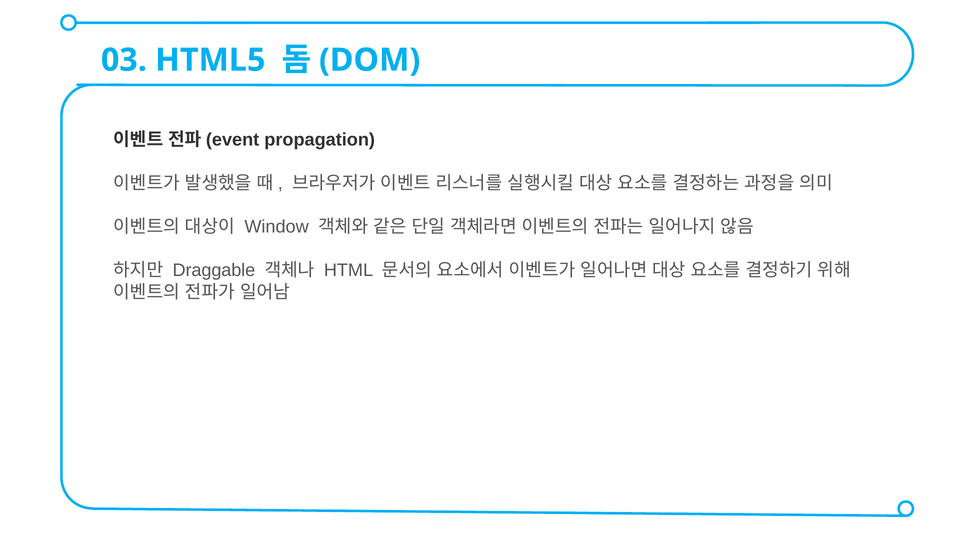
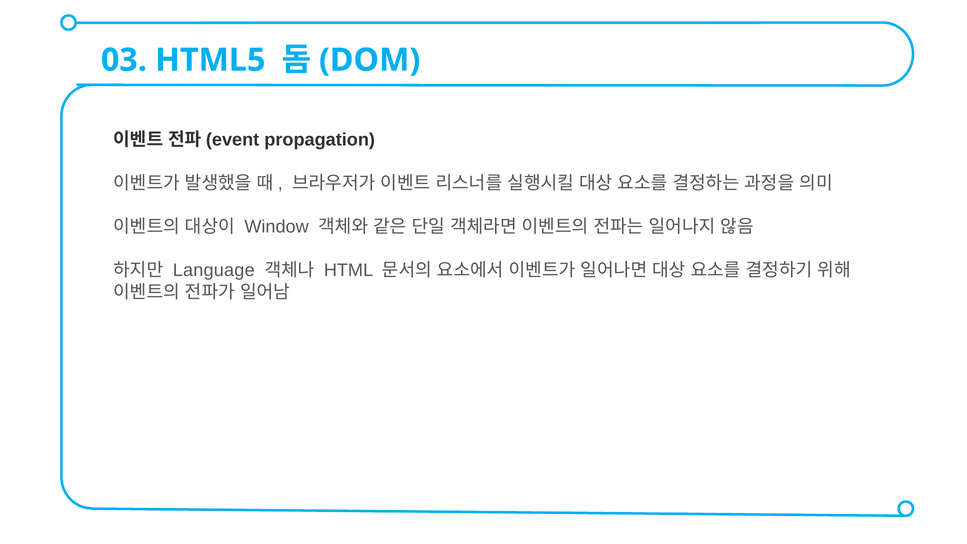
Draggable: Draggable -> Language
